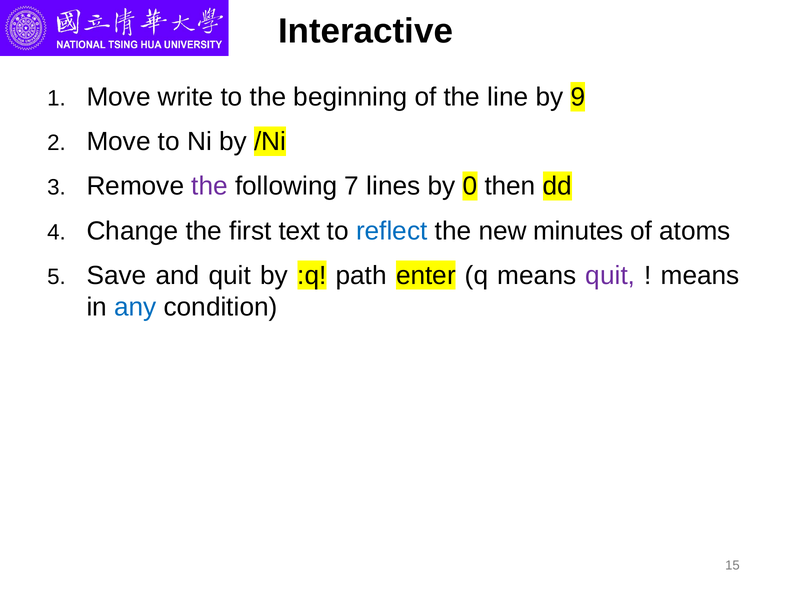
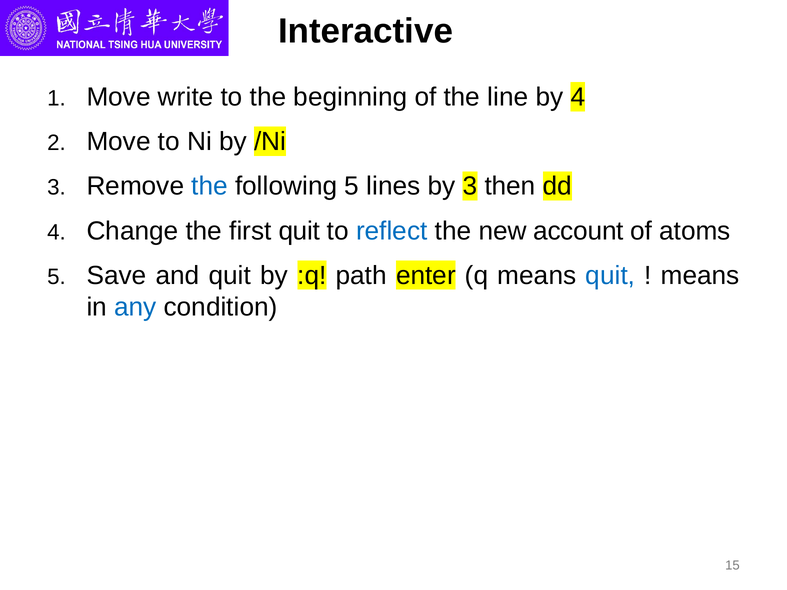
by 9: 9 -> 4
the at (210, 186) colour: purple -> blue
following 7: 7 -> 5
by 0: 0 -> 3
first text: text -> quit
minutes: minutes -> account
quit at (610, 276) colour: purple -> blue
